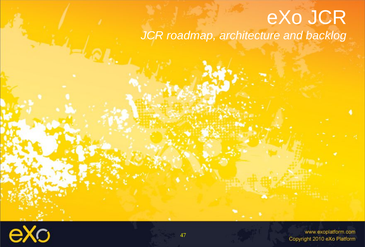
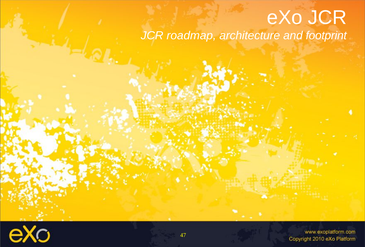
backlog: backlog -> footprint
